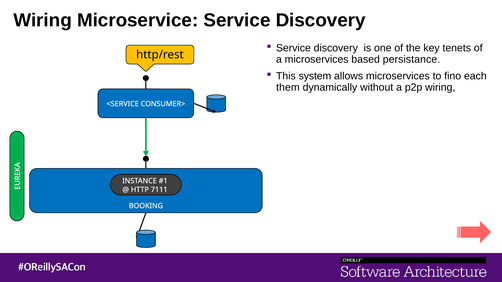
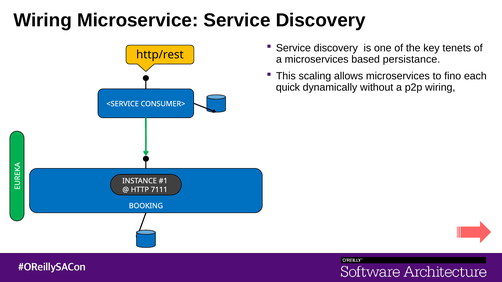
system: system -> scaling
them: them -> quick
